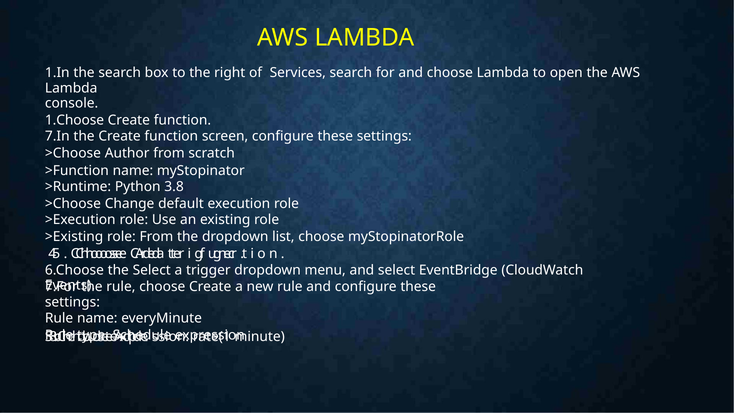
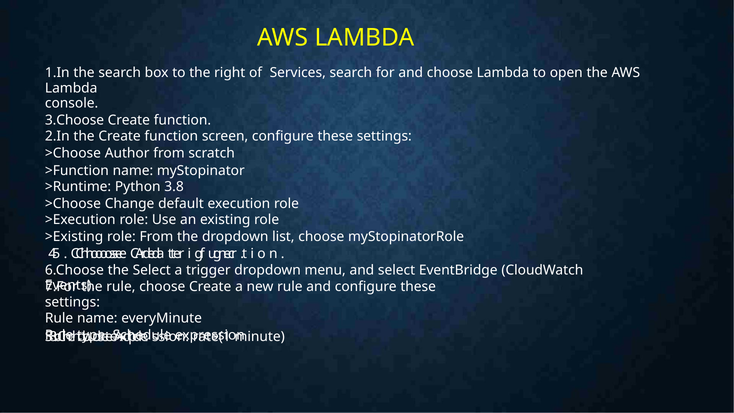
1.Choose: 1.Choose -> 3.Choose
7.In: 7.In -> 2.In
